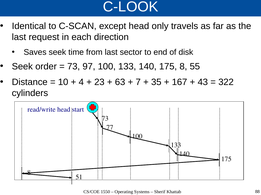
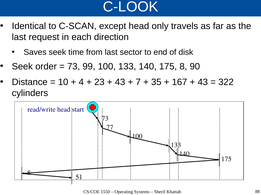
97: 97 -> 99
55: 55 -> 90
63 at (120, 82): 63 -> 43
